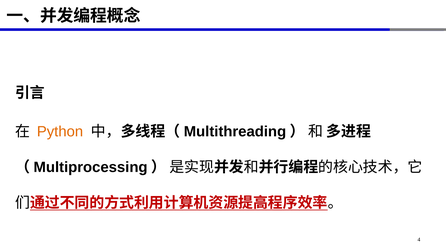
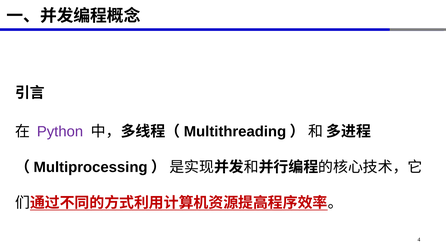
Python colour: orange -> purple
